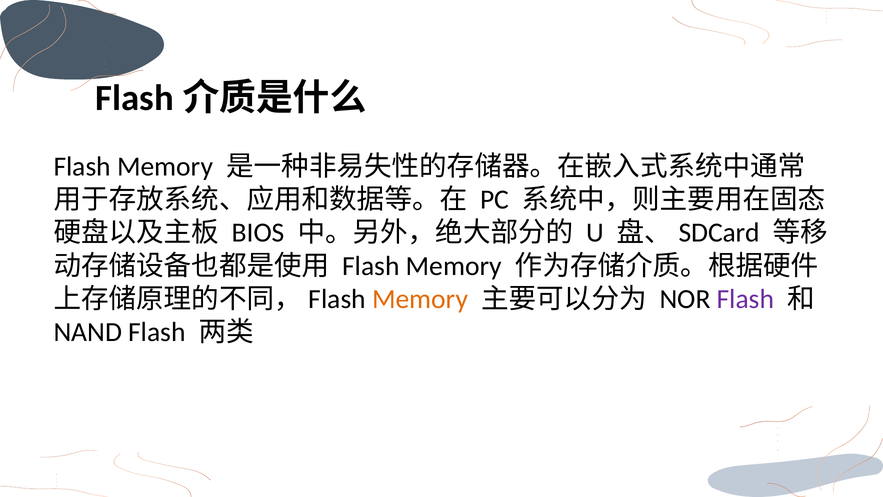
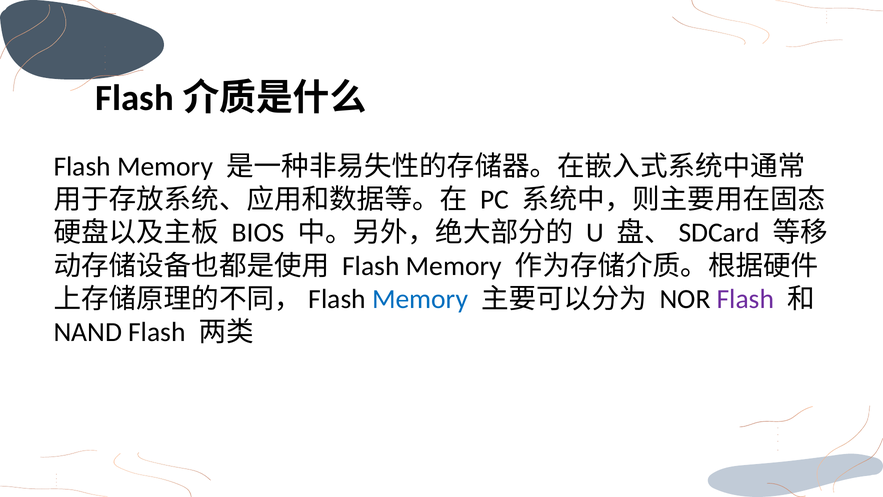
Memory at (420, 299) colour: orange -> blue
